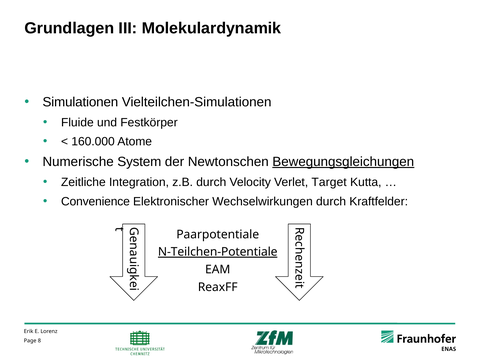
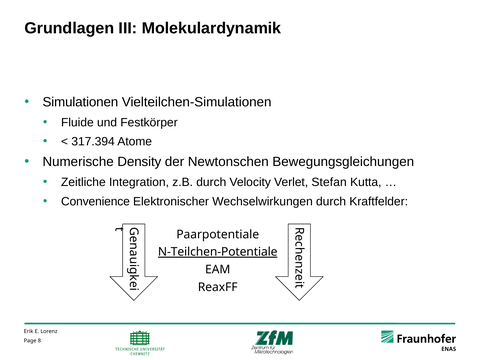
160.000: 160.000 -> 317.394
System: System -> Density
Bewegungsgleichungen underline: present -> none
Target: Target -> Stefan
